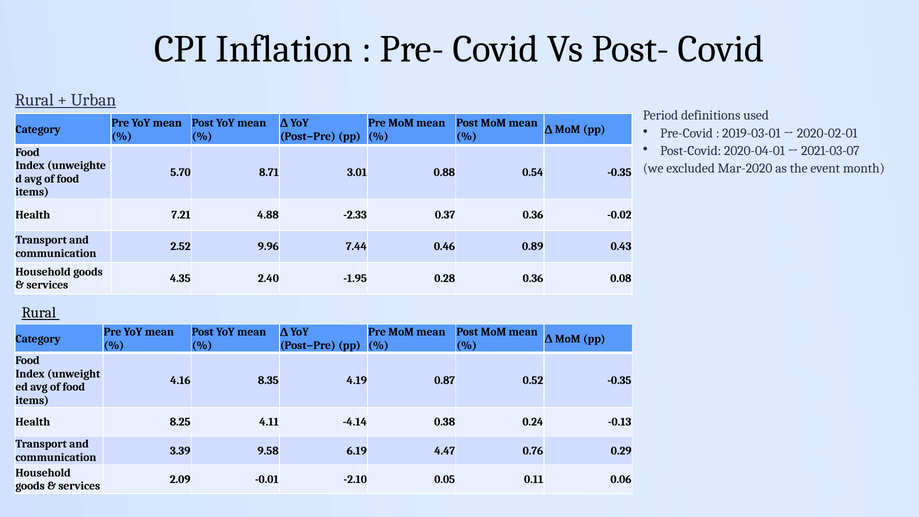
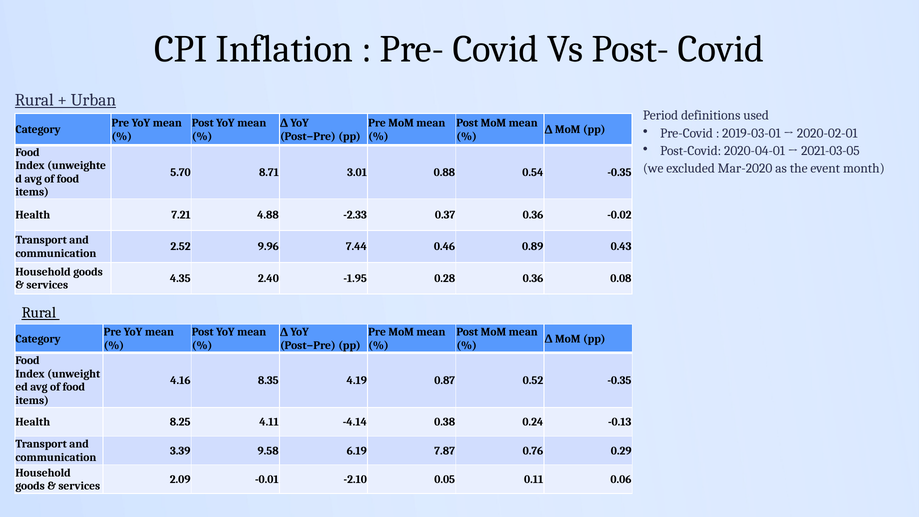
2021-03-07: 2021-03-07 -> 2021-03-05
4.47: 4.47 -> 7.87
